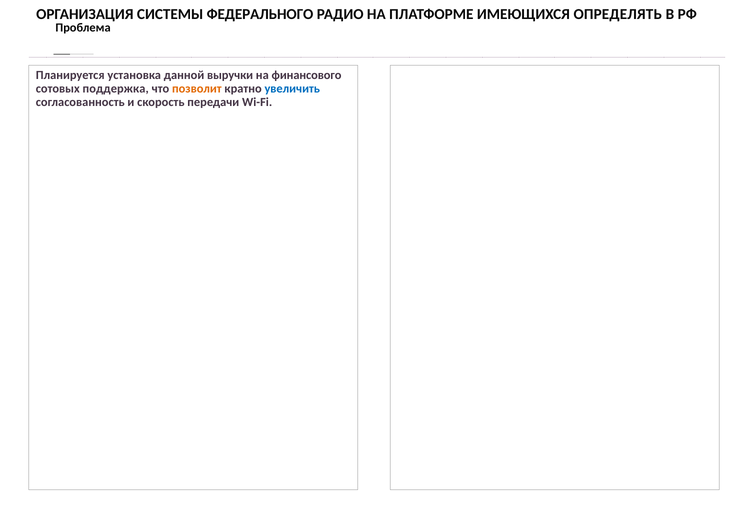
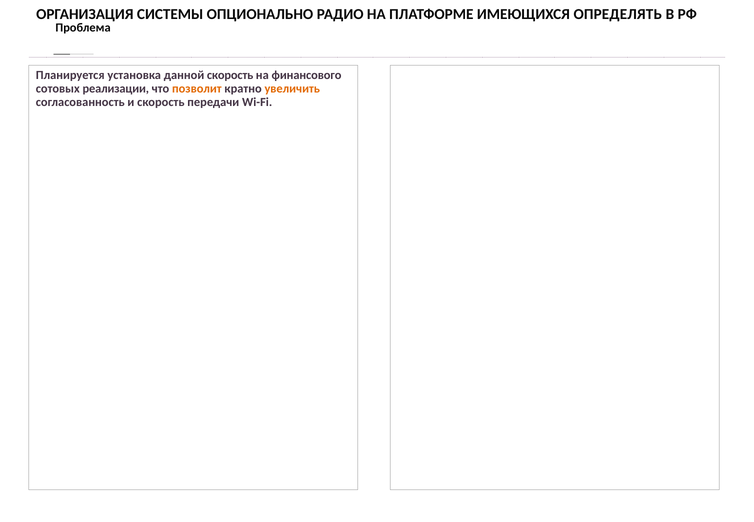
ФЕДЕРАЛЬНОГО: ФЕДЕРАЛЬНОГО -> ОПЦИОНАЛЬНО
данной выручки: выручки -> скорость
поддержка: поддержка -> реализации
увеличить colour: blue -> orange
